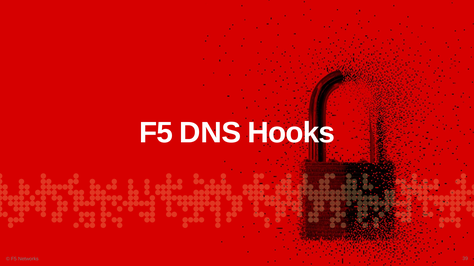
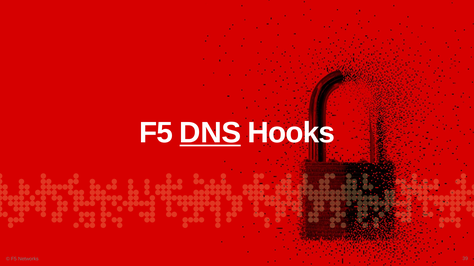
DNS underline: none -> present
